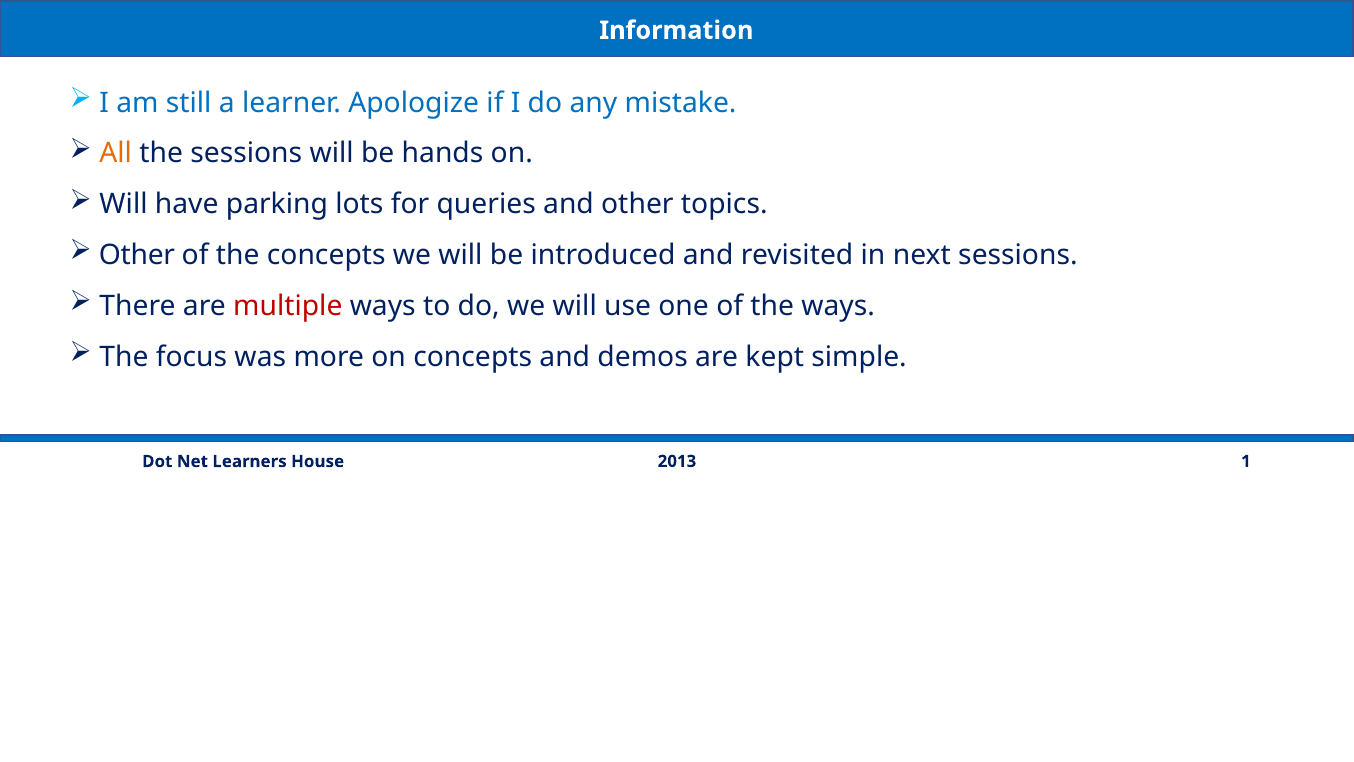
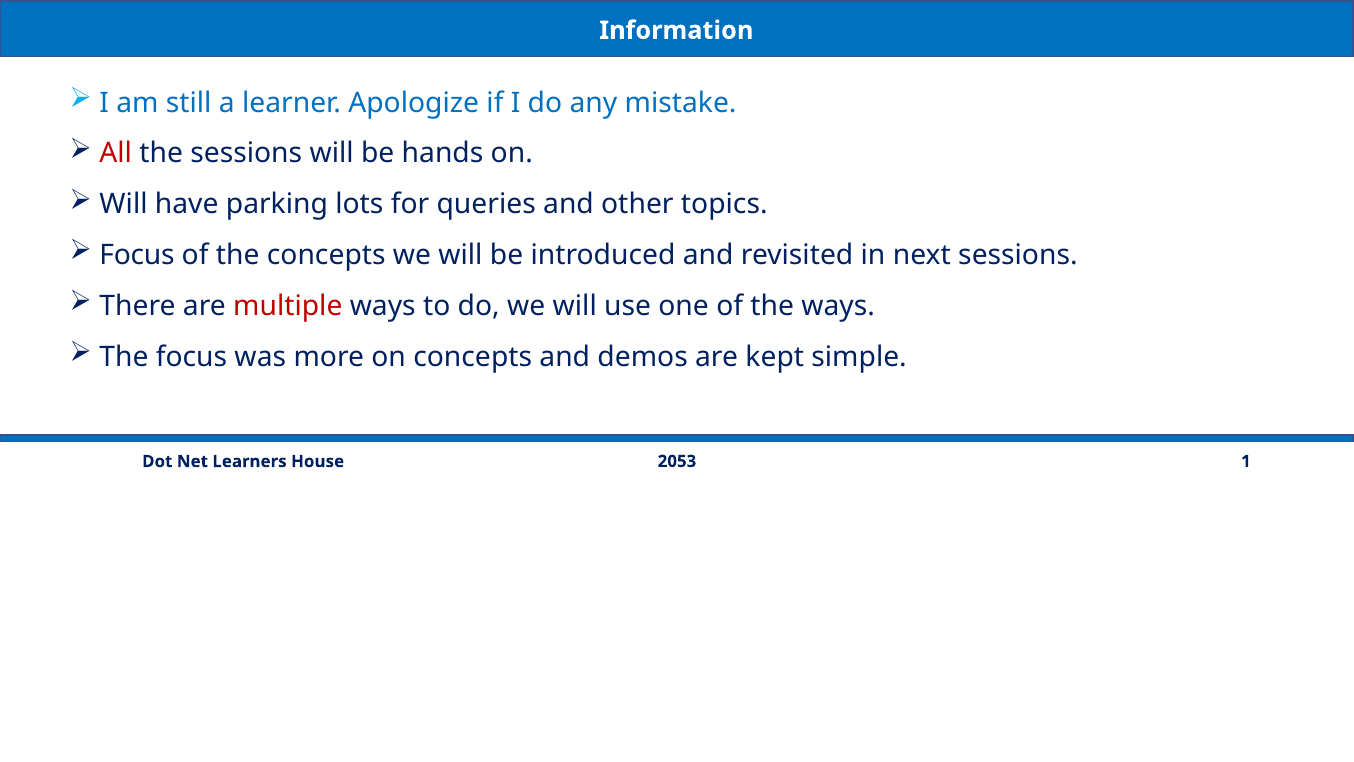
All colour: orange -> red
Other at (137, 255): Other -> Focus
2013: 2013 -> 2053
